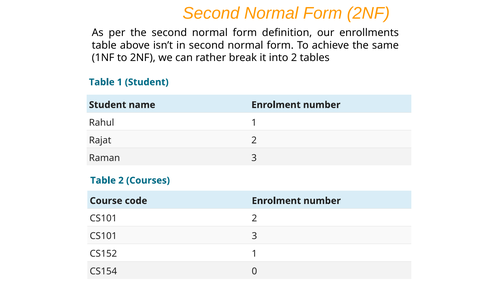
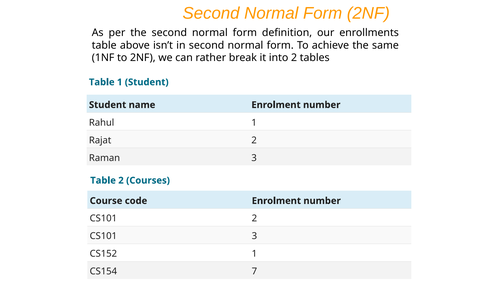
0: 0 -> 7
